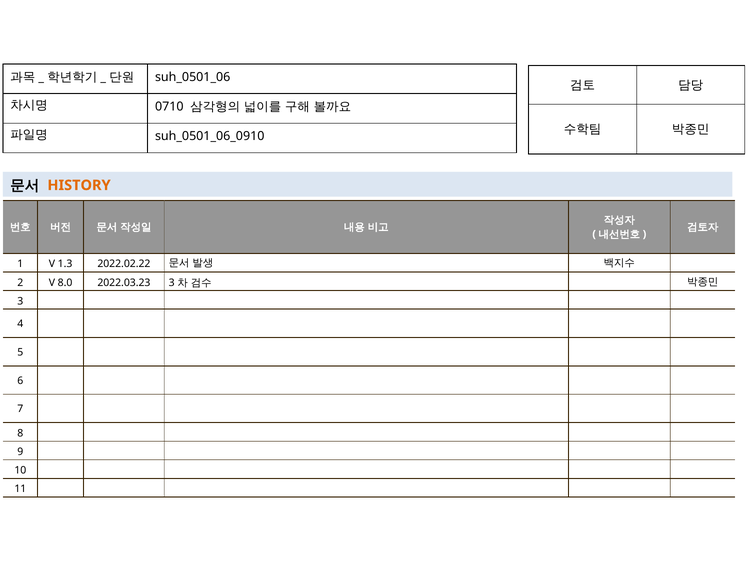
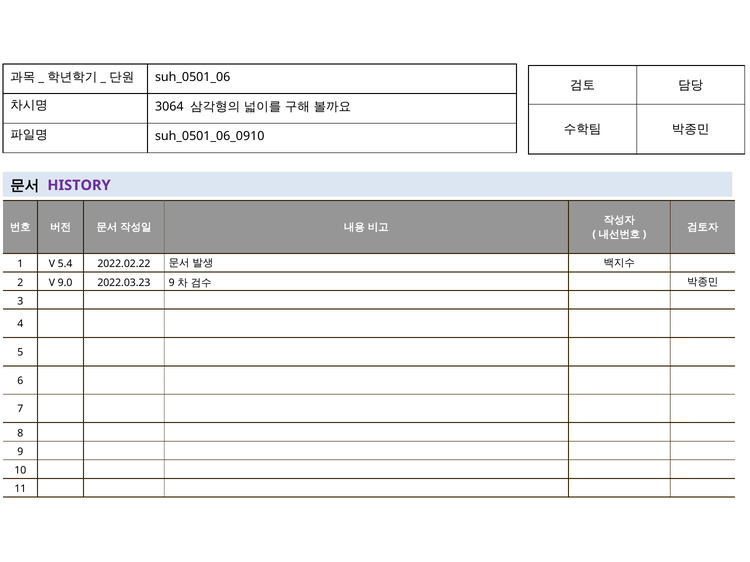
0710: 0710 -> 3064
HISTORY colour: orange -> purple
1.3: 1.3 -> 5.4
8.0: 8.0 -> 9.0
2022.03.23 3: 3 -> 9
